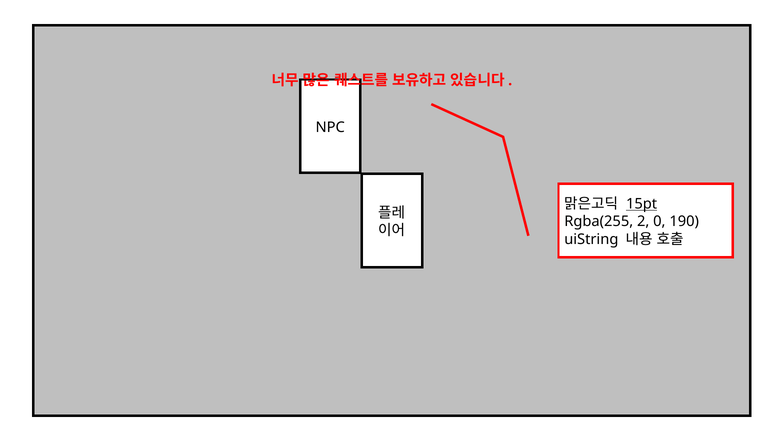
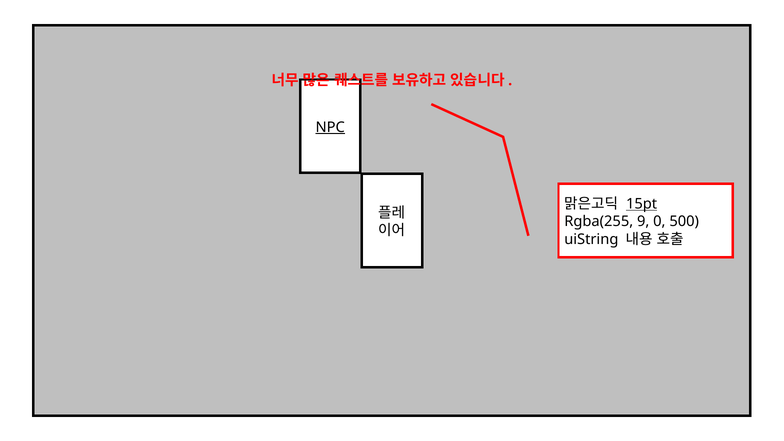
NPC underline: none -> present
2: 2 -> 9
190: 190 -> 500
